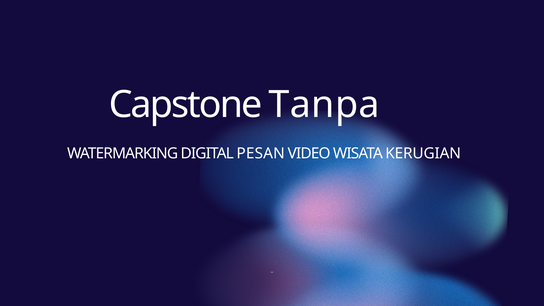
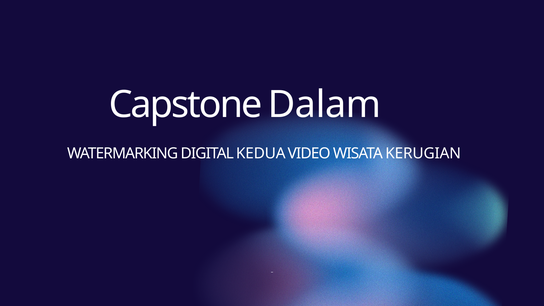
Tanpa: Tanpa -> Dalam
PESAN: PESAN -> KEDUA
